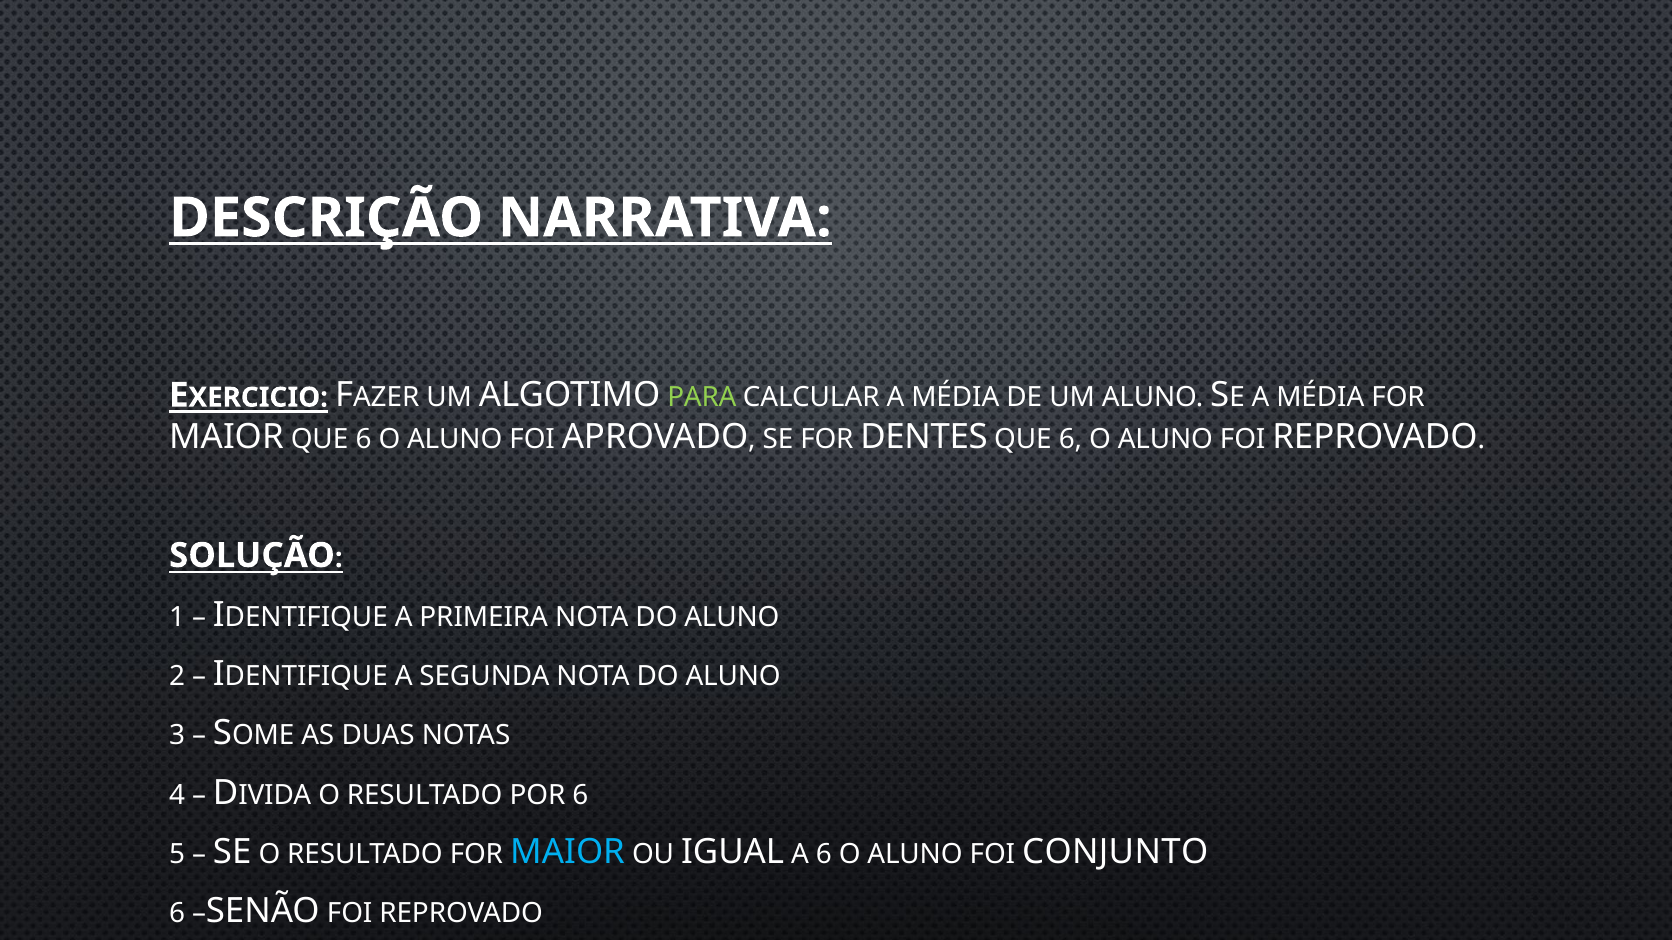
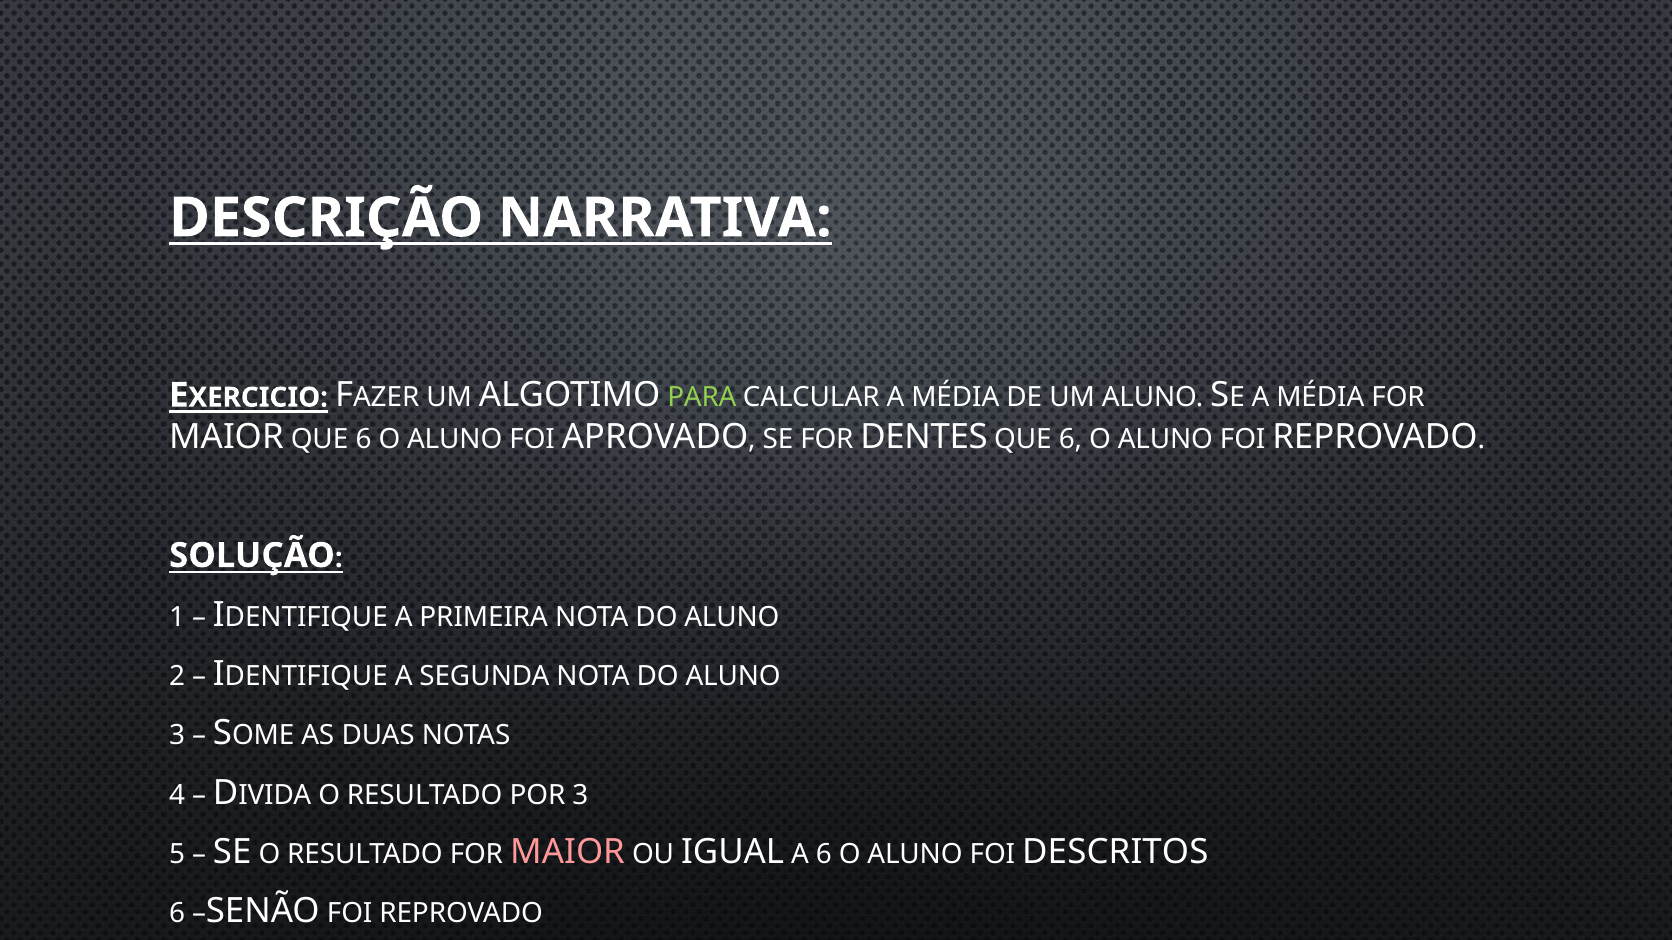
POR 6: 6 -> 3
MAIOR at (568, 852) colour: light blue -> pink
CONJUNTO: CONJUNTO -> DESCRITOS
